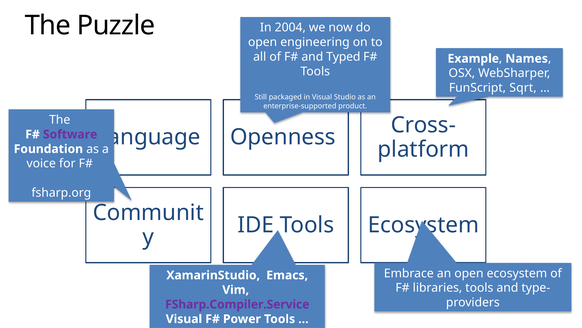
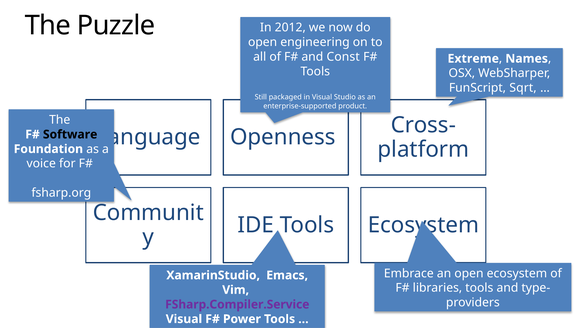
2004: 2004 -> 2012
Typed: Typed -> Const
Example: Example -> Extreme
Software colour: purple -> black
